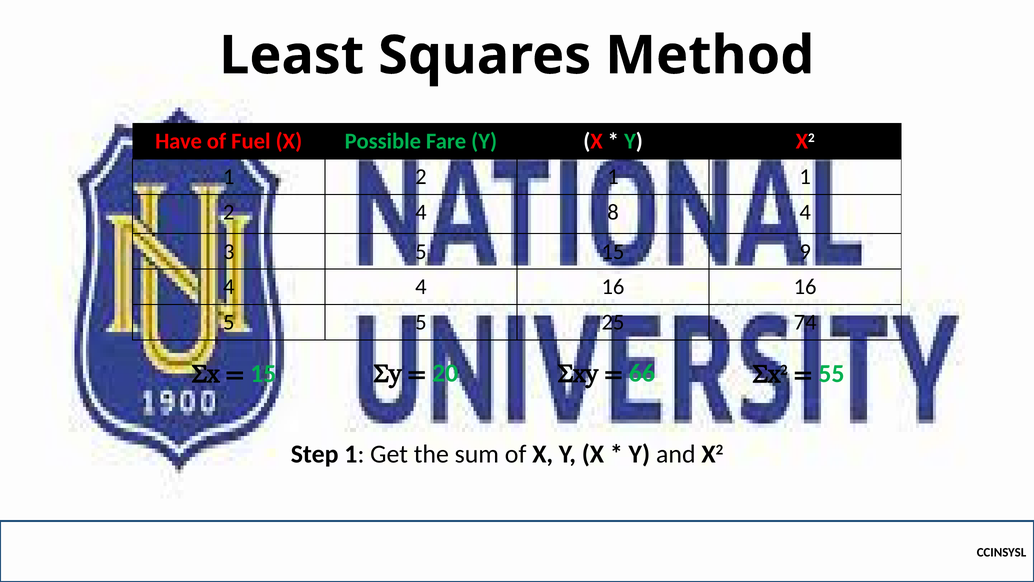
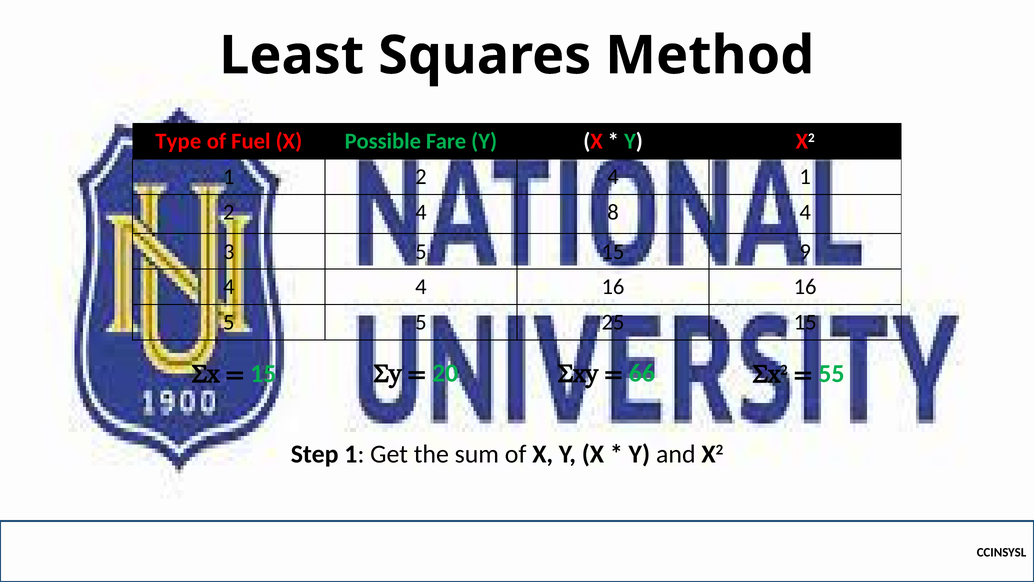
Have: Have -> Type
1 at (613, 177): 1 -> 4
25 74: 74 -> 15
